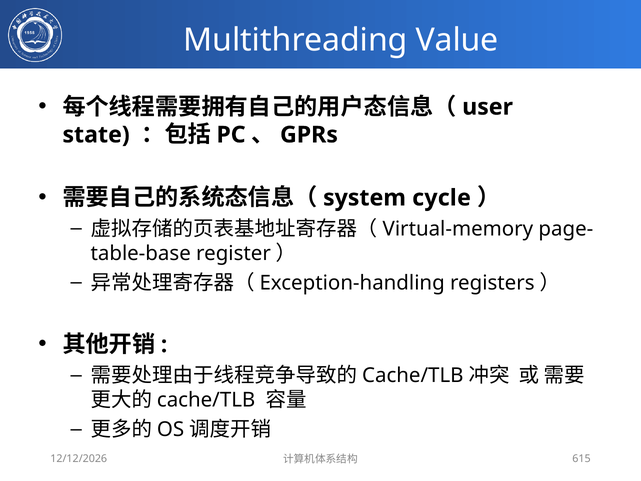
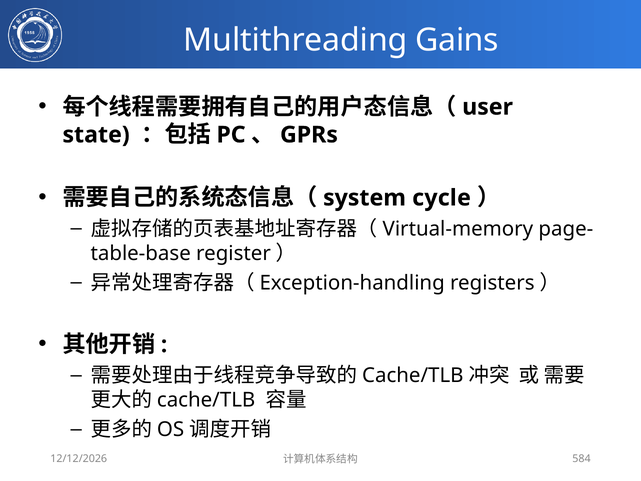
Value: Value -> Gains
615: 615 -> 584
